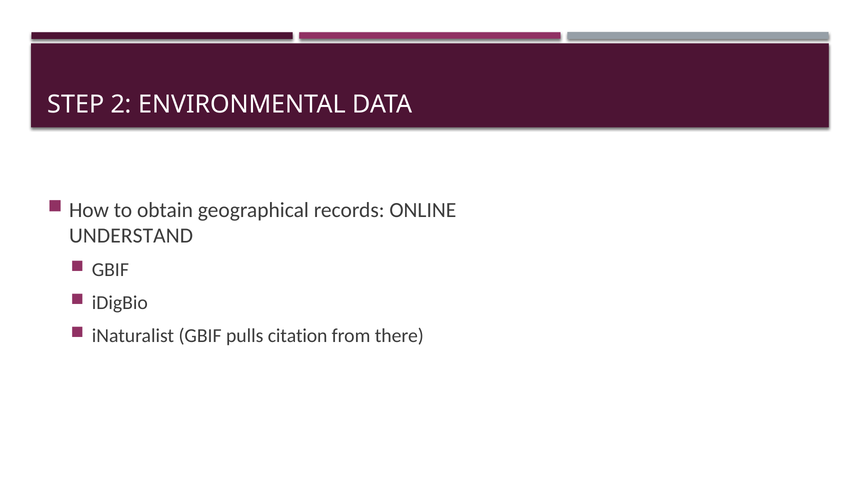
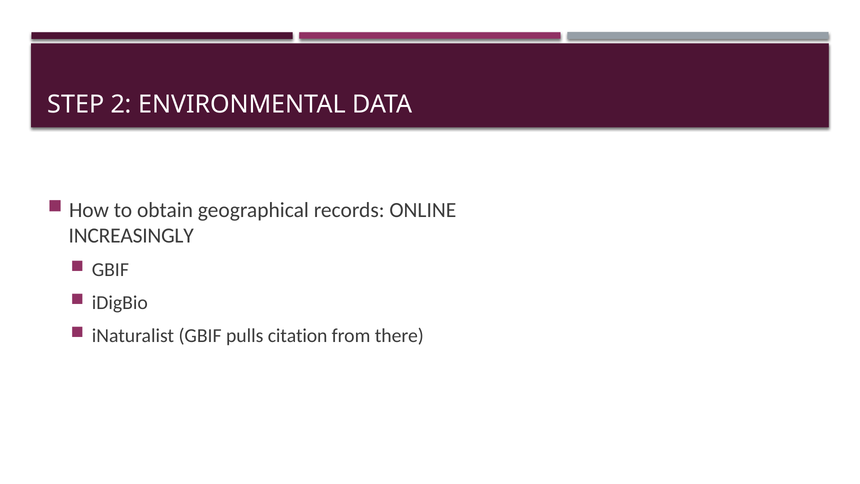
UNDERSTAND: UNDERSTAND -> INCREASINGLY
